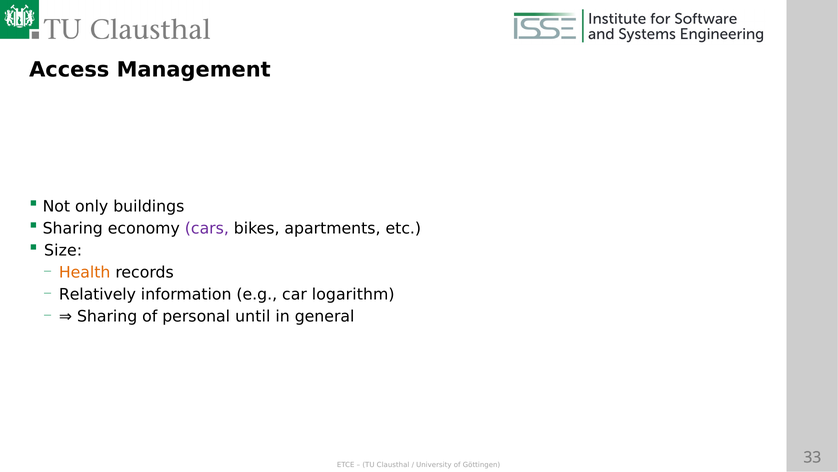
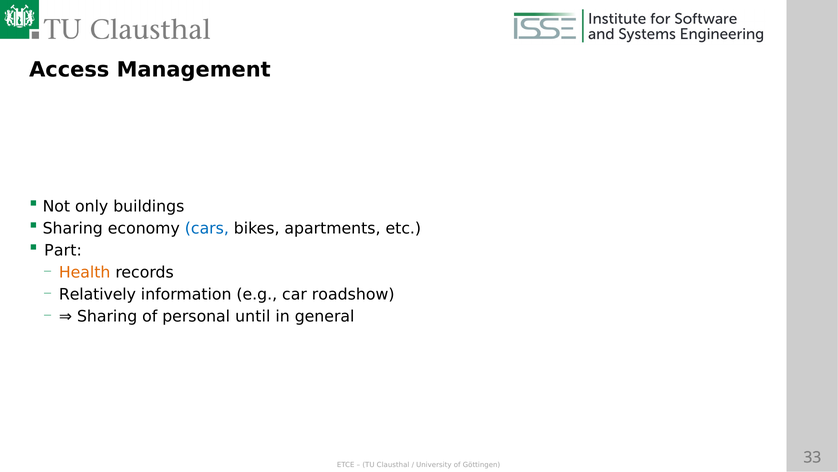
cars colour: purple -> blue
Size: Size -> Part
logarithm: logarithm -> roadshow
